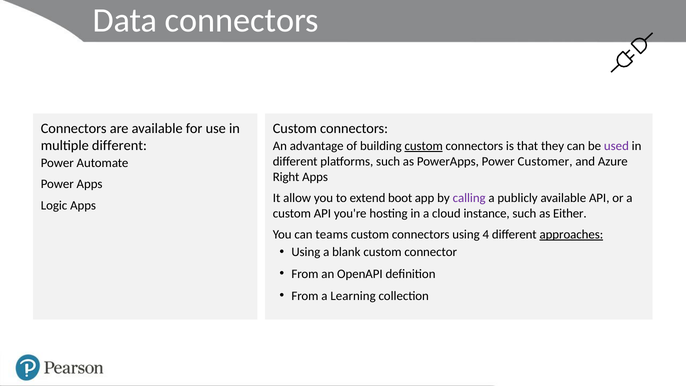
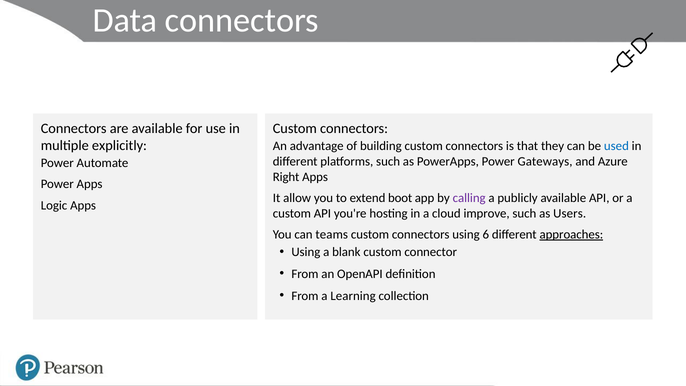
multiple different: different -> explicitly
custom at (424, 146) underline: present -> none
used colour: purple -> blue
Customer: Customer -> Gateways
instance: instance -> improve
Either: Either -> Users
4: 4 -> 6
